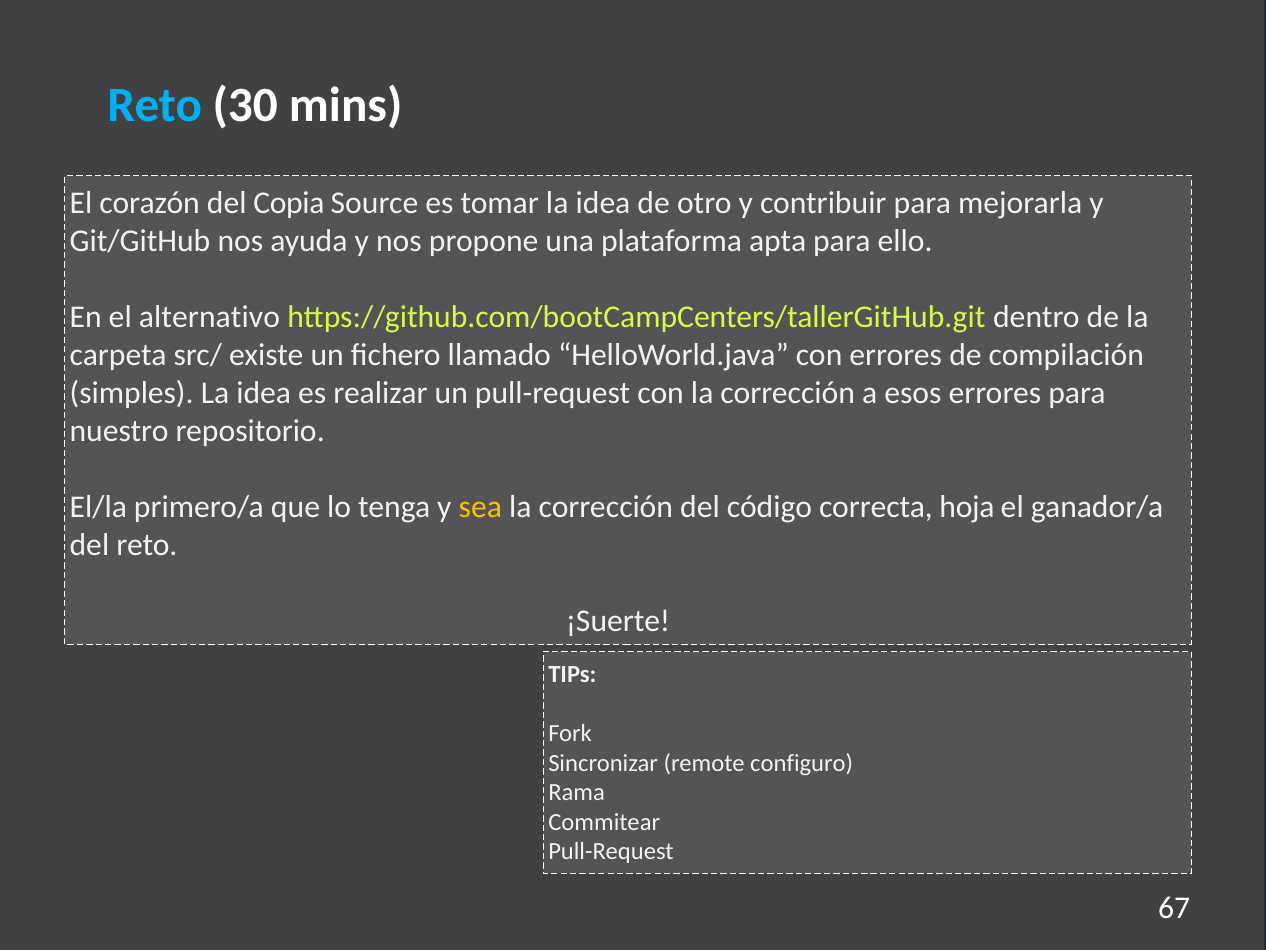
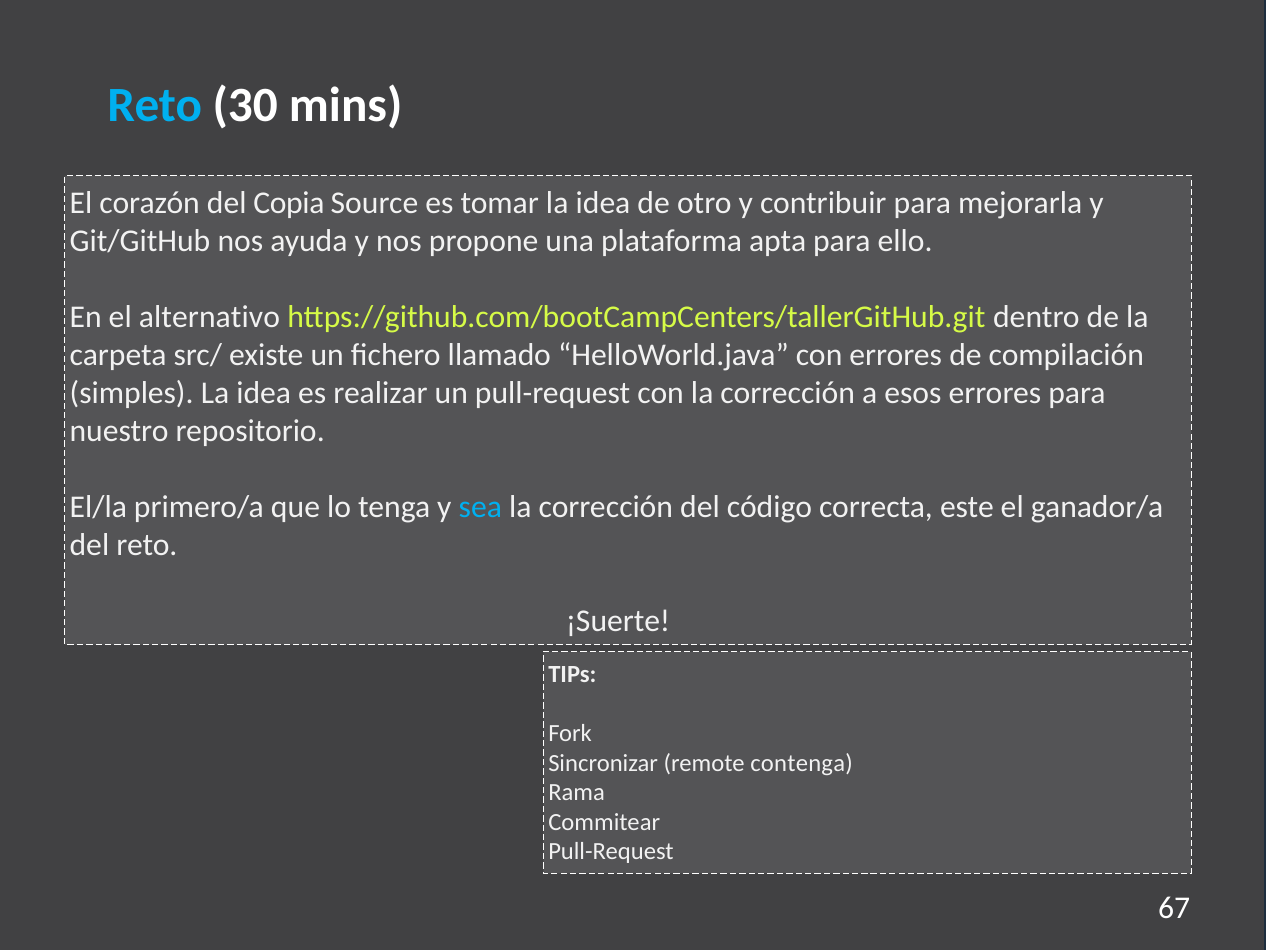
sea colour: yellow -> light blue
hoja: hoja -> este
configuro: configuro -> contenga
